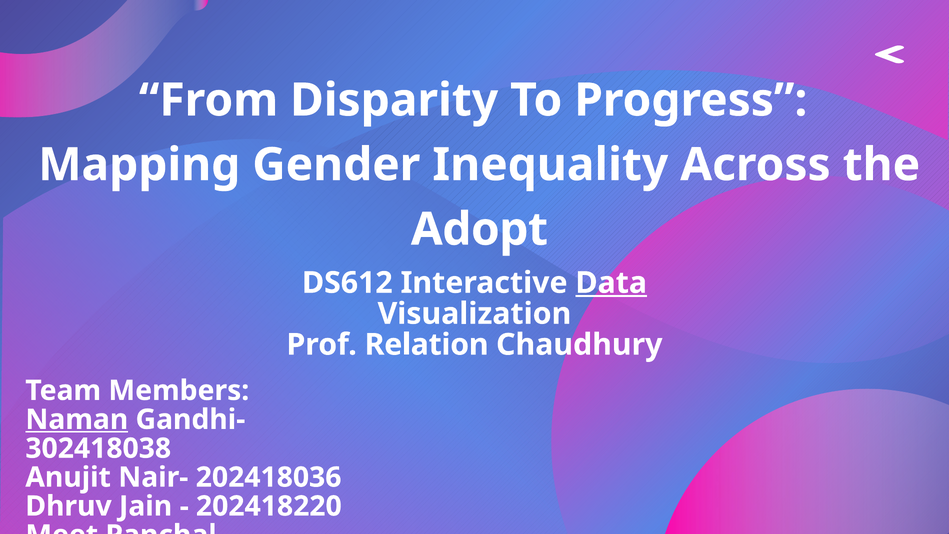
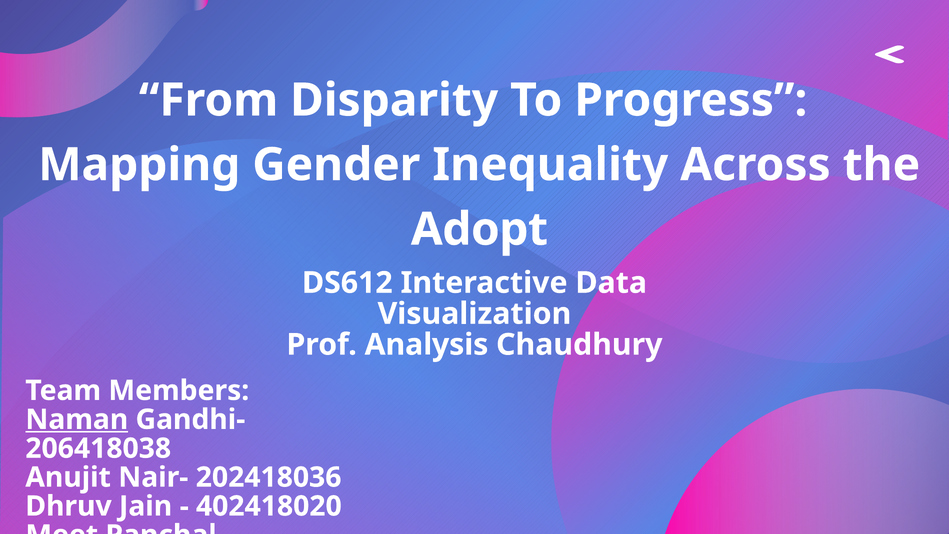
Data underline: present -> none
Relation: Relation -> Analysis
302418038: 302418038 -> 206418038
202418220: 202418220 -> 402418020
